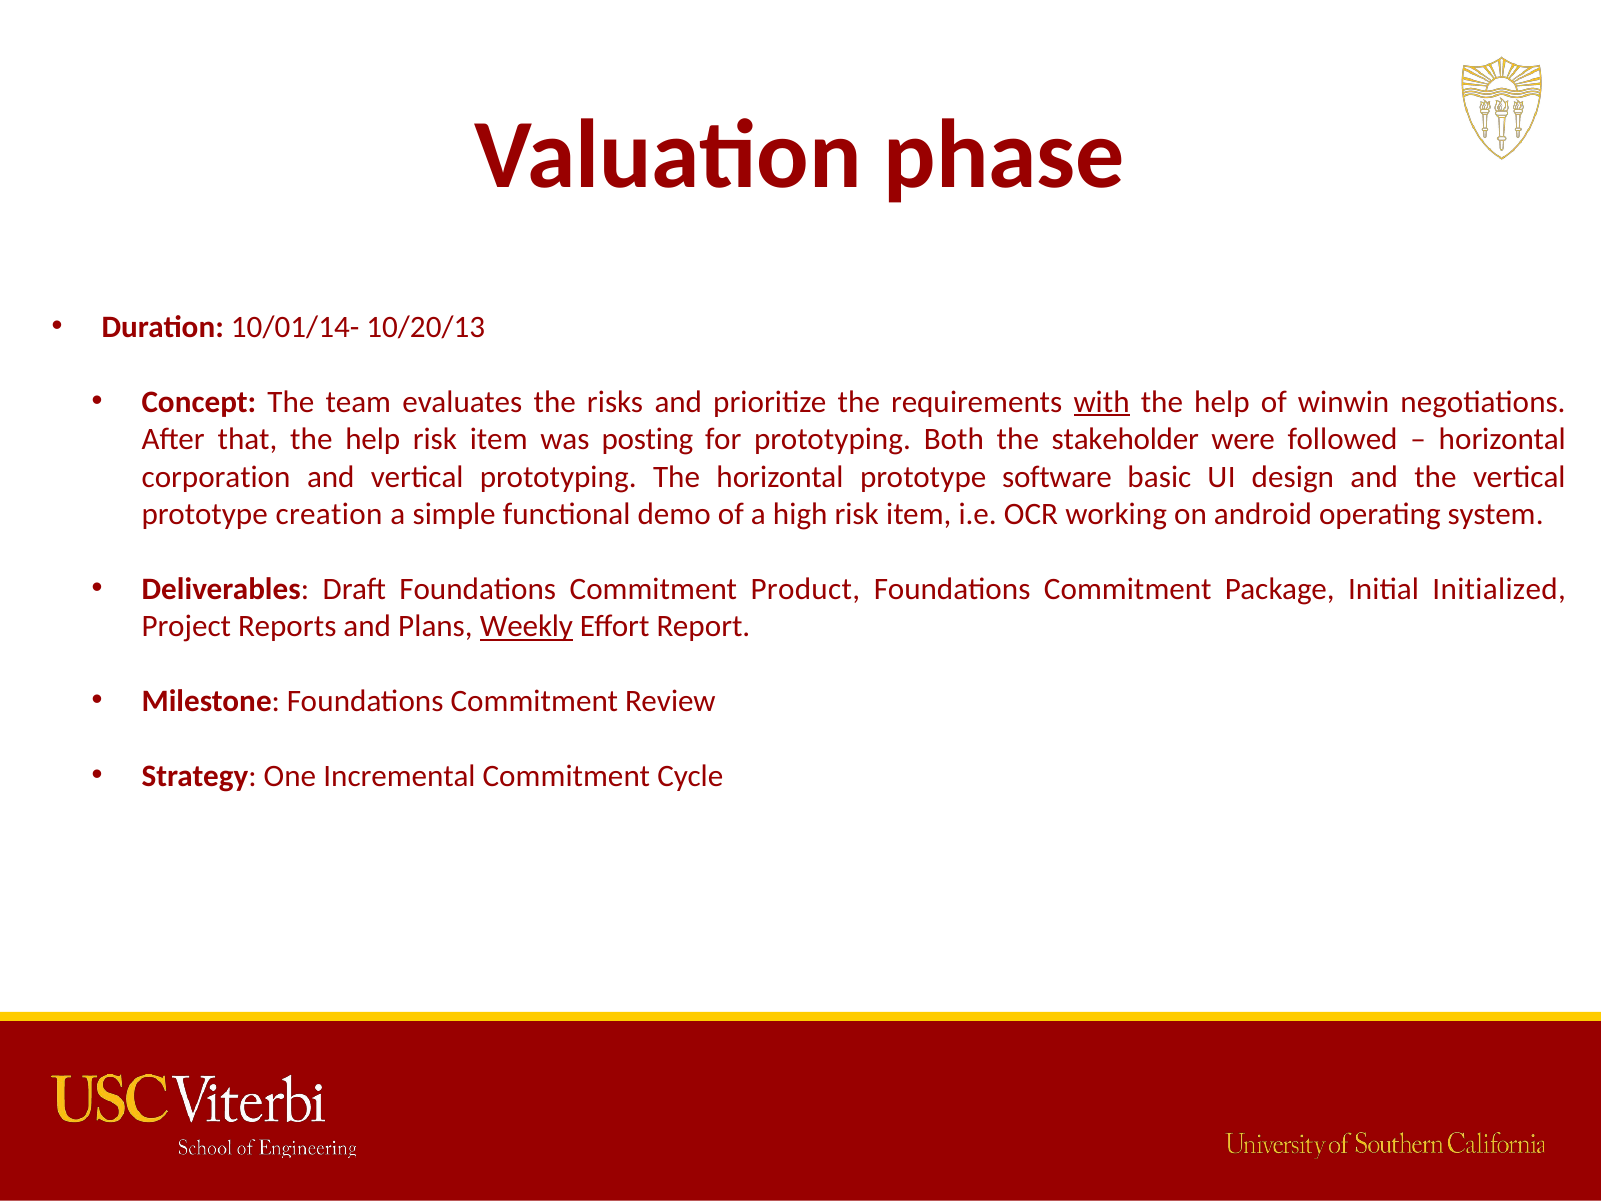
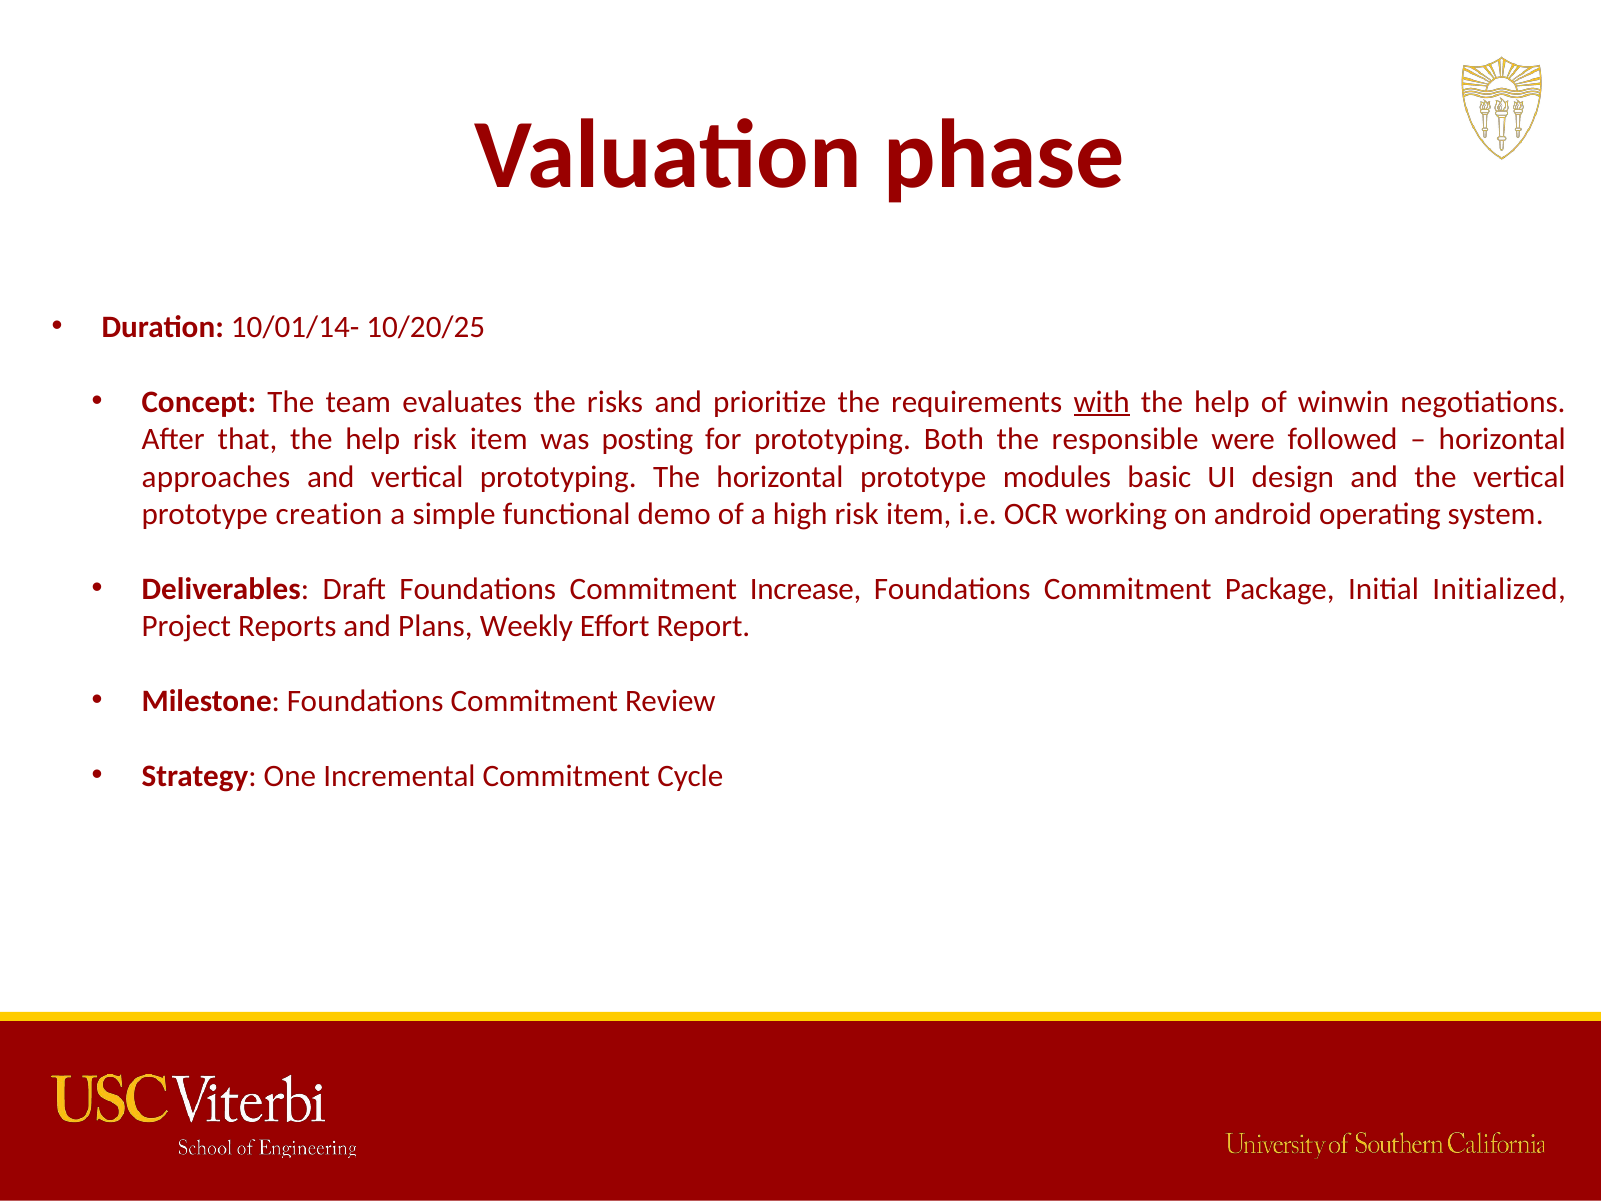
10/20/13: 10/20/13 -> 10/20/25
stakeholder: stakeholder -> responsible
corporation: corporation -> approaches
software: software -> modules
Product: Product -> Increase
Weekly underline: present -> none
